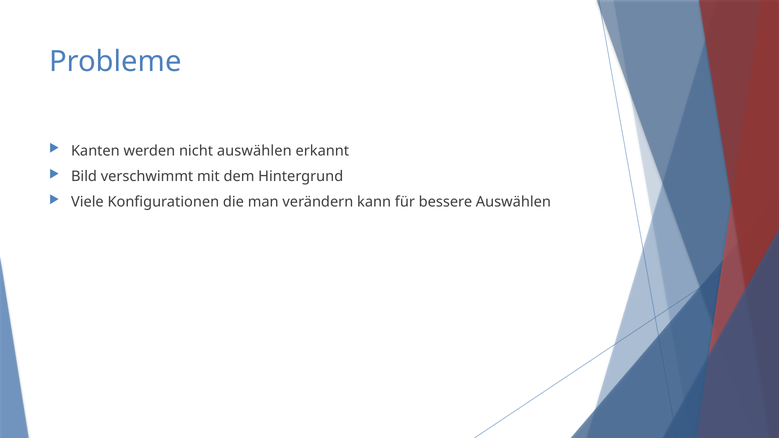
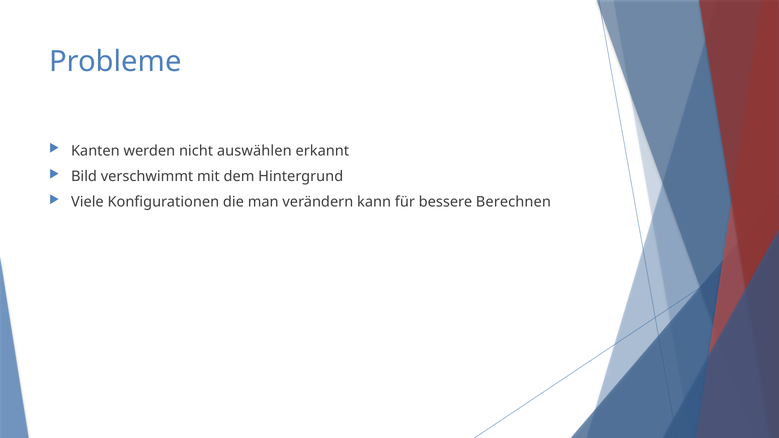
bessere Auswählen: Auswählen -> Berechnen
